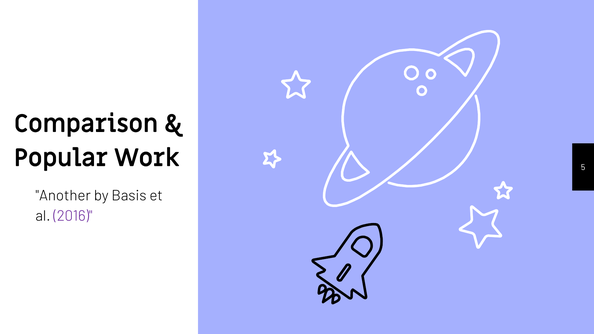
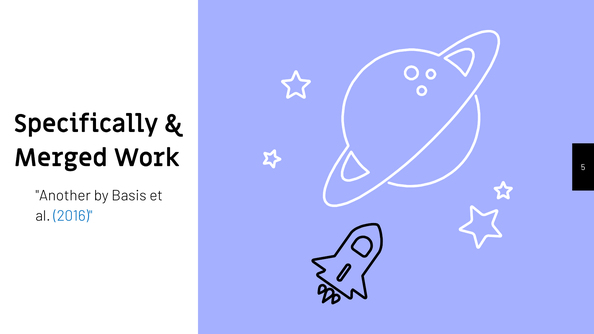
Comparison: Comparison -> Specifically
Popular: Popular -> Merged
2016 colour: purple -> blue
